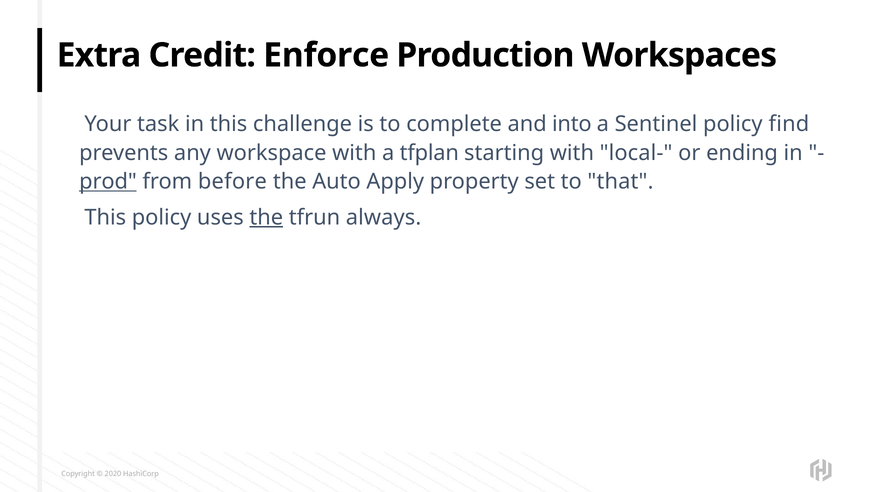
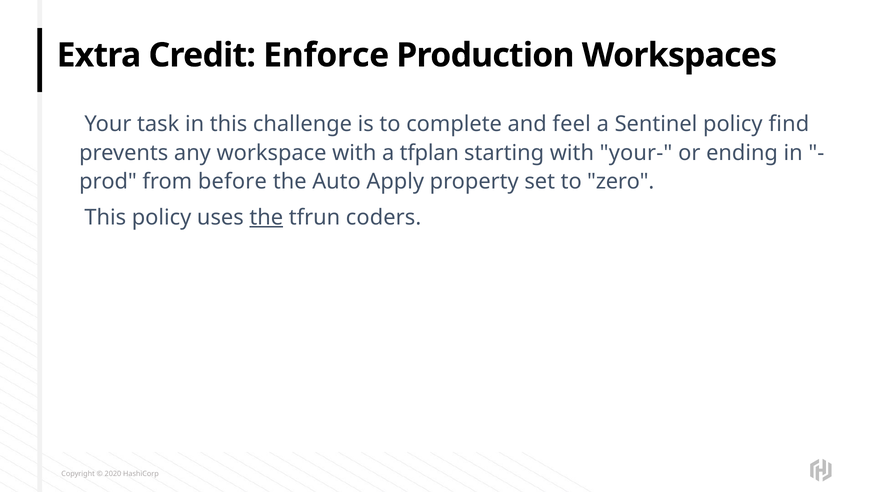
into: into -> feel
local-: local- -> your-
prod underline: present -> none
that: that -> zero
always: always -> coders
